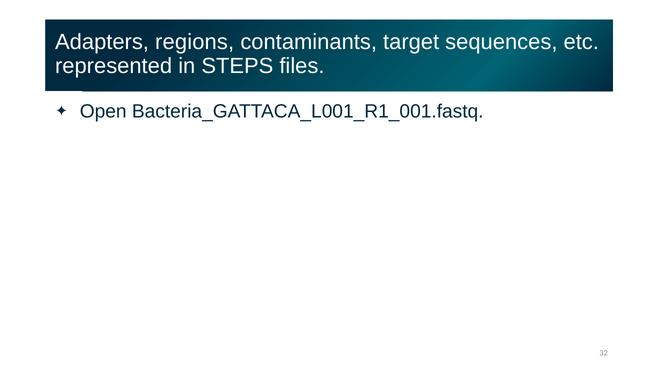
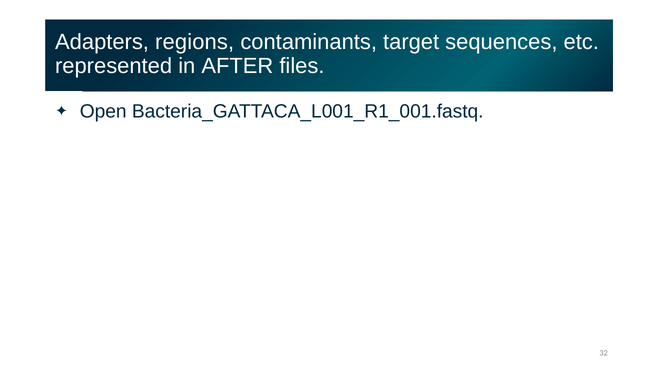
STEPS: STEPS -> AFTER
